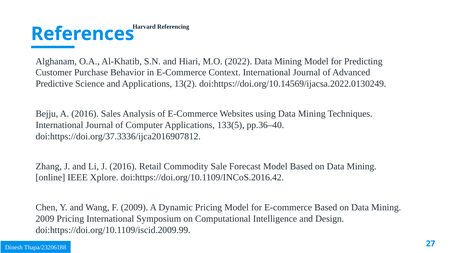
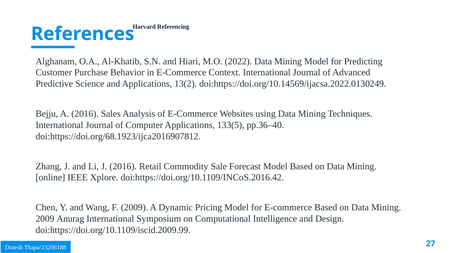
doi:https://doi.org/37.3336/ijca2016907812: doi:https://doi.org/37.3336/ijca2016907812 -> doi:https://doi.org/68.1923/ijca2016907812
2009 Pricing: Pricing -> Anurag
